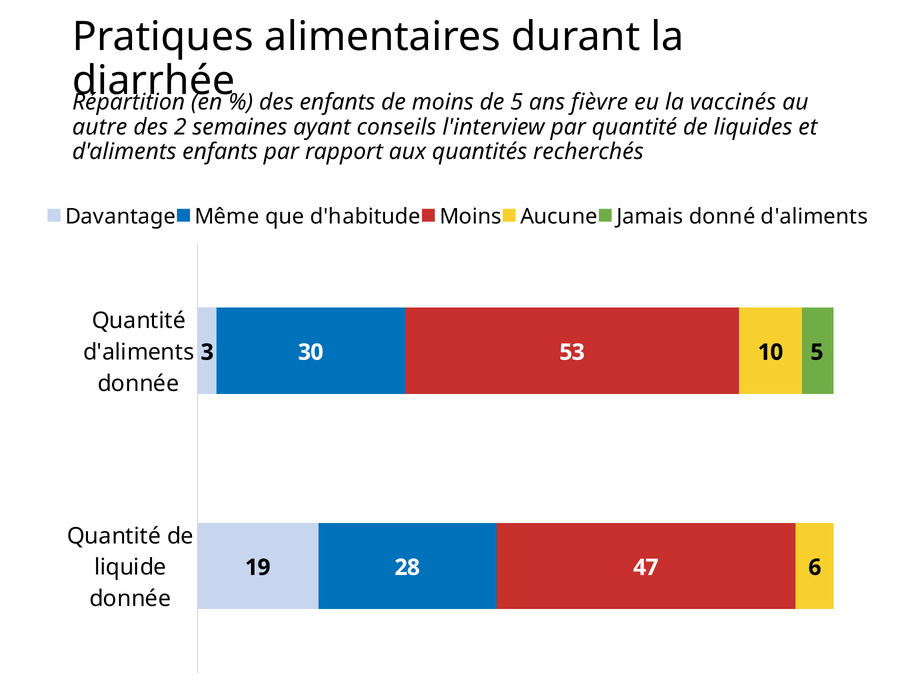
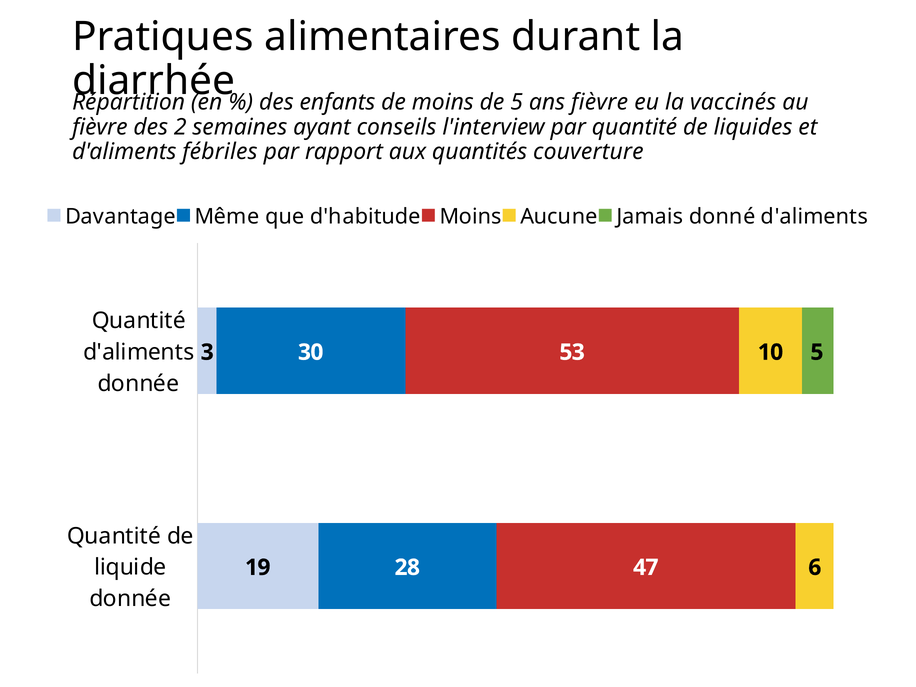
autre at (100, 127): autre -> fièvre
d'aliments enfants: enfants -> fébriles
recherchés: recherchés -> couverture
